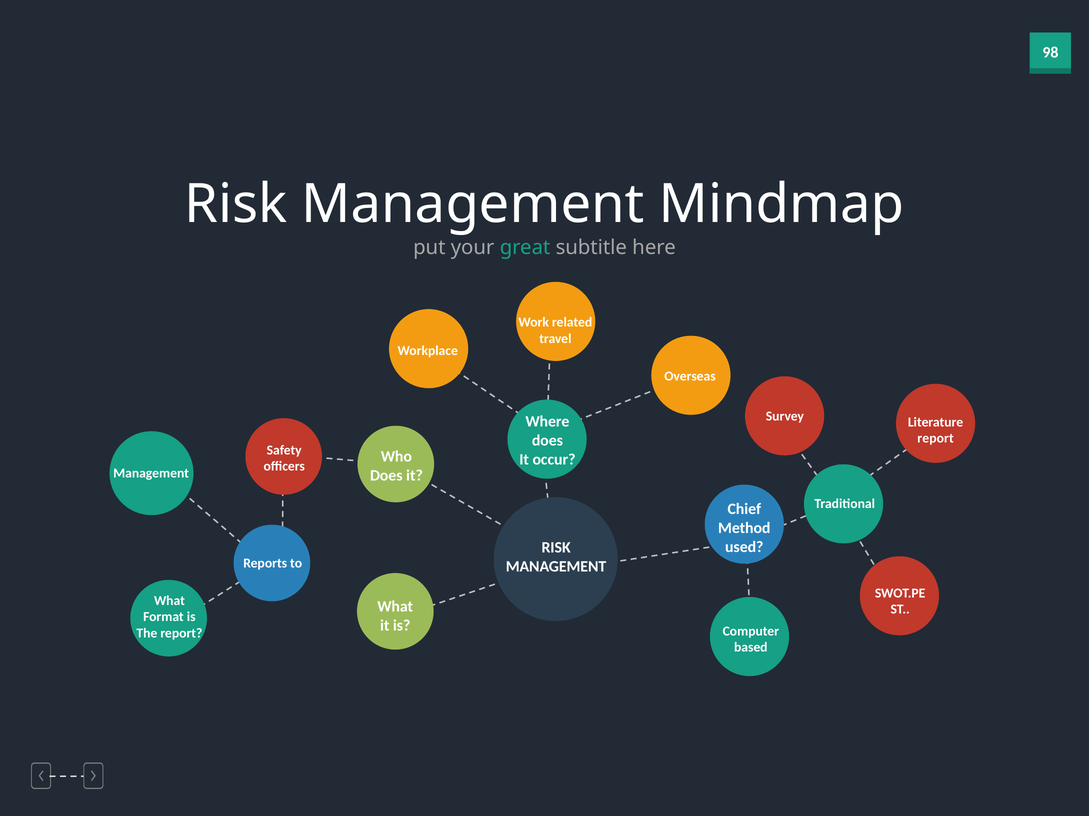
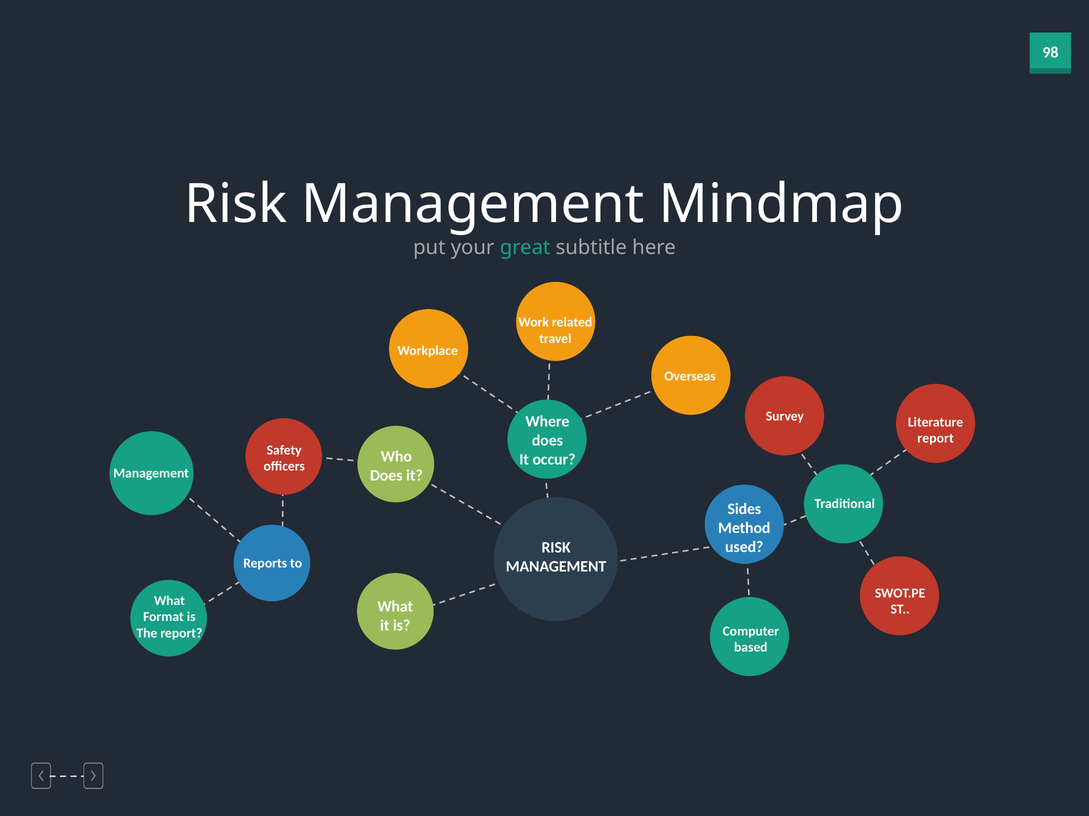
Chief: Chief -> Sides
